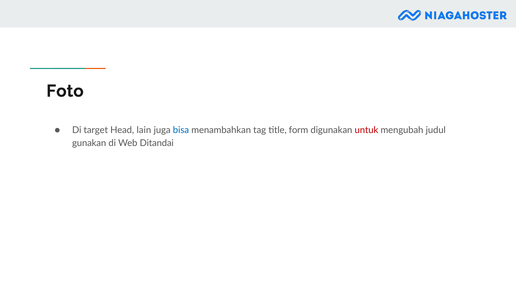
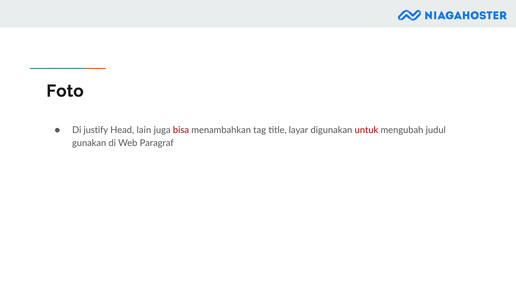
target: target -> justify
bisa colour: blue -> red
form: form -> layar
Ditandai: Ditandai -> Paragraf
